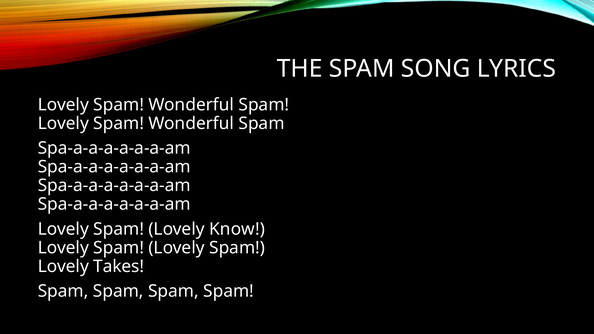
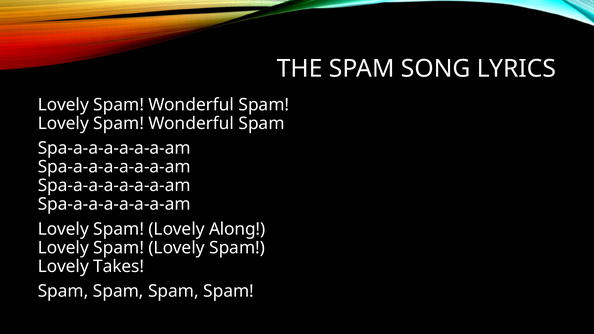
Know: Know -> Along
